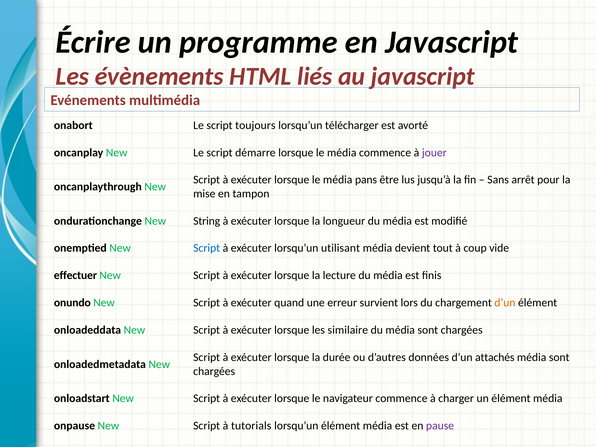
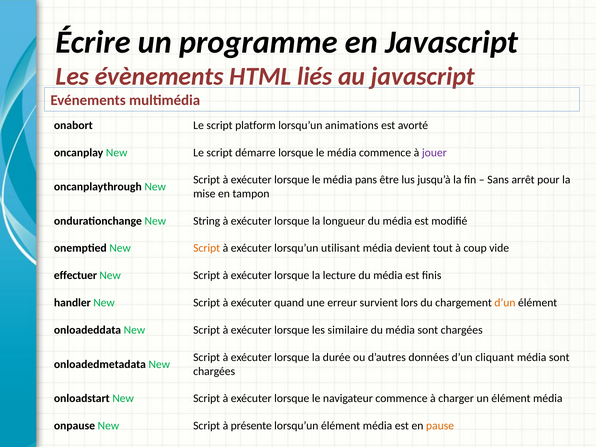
toujours: toujours -> platform
télécharger: télécharger -> animations
Script at (207, 248) colour: blue -> orange
onundo: onundo -> handler
attachés: attachés -> cliquant
tutorials: tutorials -> présente
pause colour: purple -> orange
